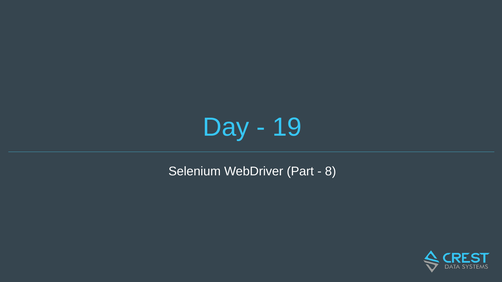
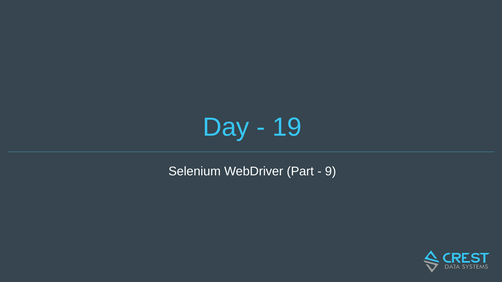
8: 8 -> 9
